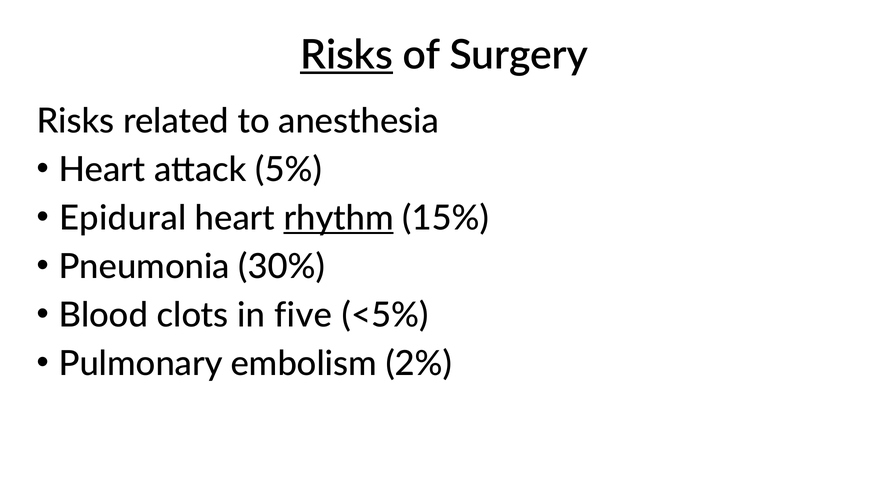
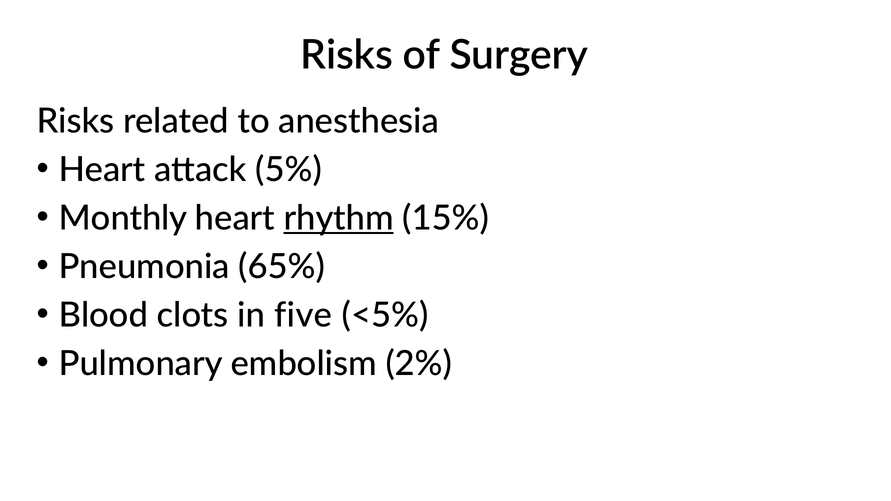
Risks at (347, 55) underline: present -> none
Epidural: Epidural -> Monthly
30%: 30% -> 65%
